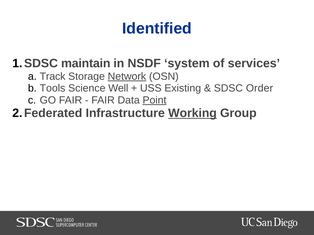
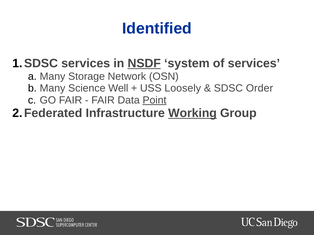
maintain at (86, 64): maintain -> services
NSDF underline: none -> present
Track at (53, 76): Track -> Many
Network underline: present -> none
Tools at (53, 88): Tools -> Many
Existing: Existing -> Loosely
